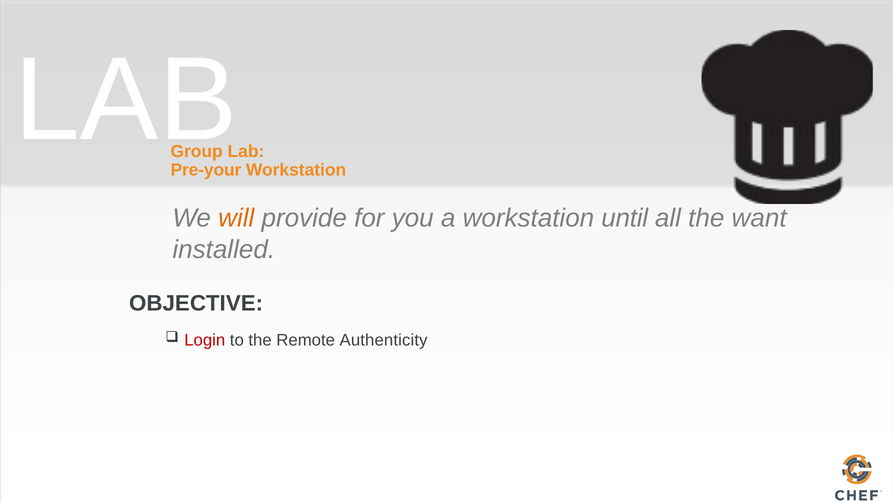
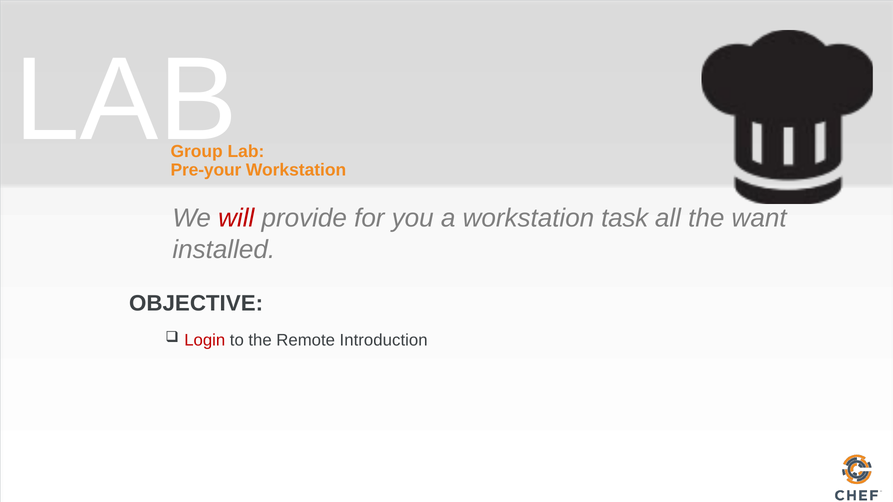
will colour: orange -> red
until: until -> task
Authenticity: Authenticity -> Introduction
